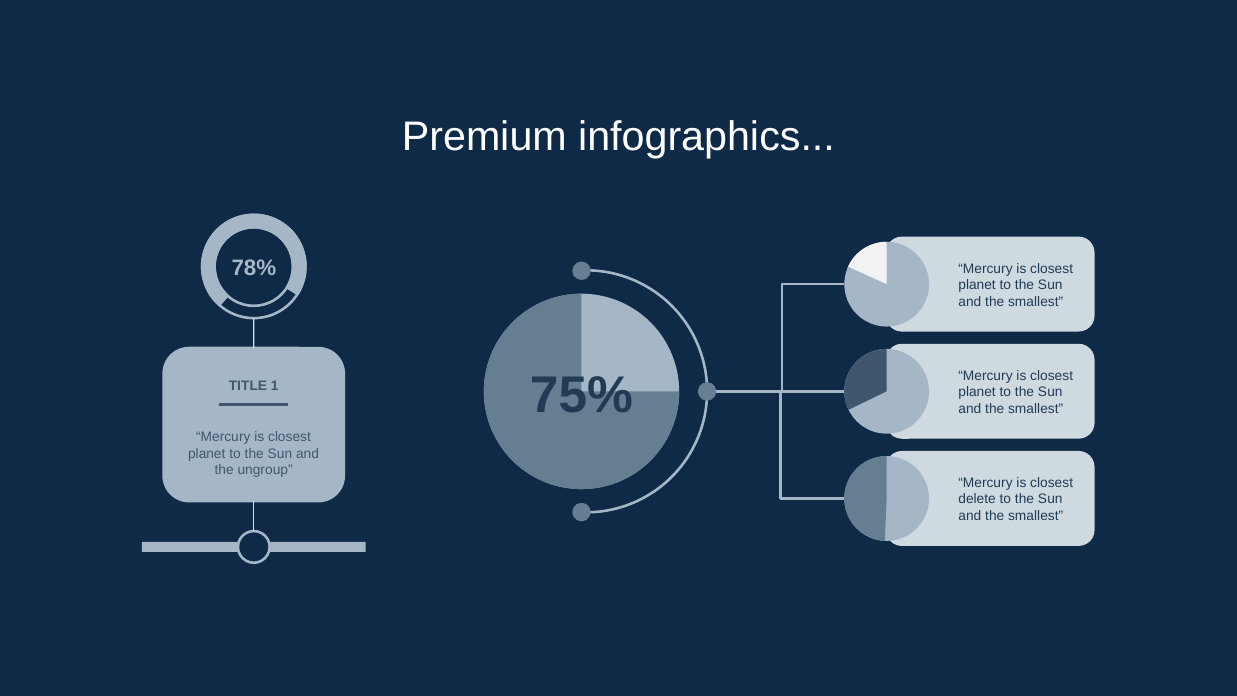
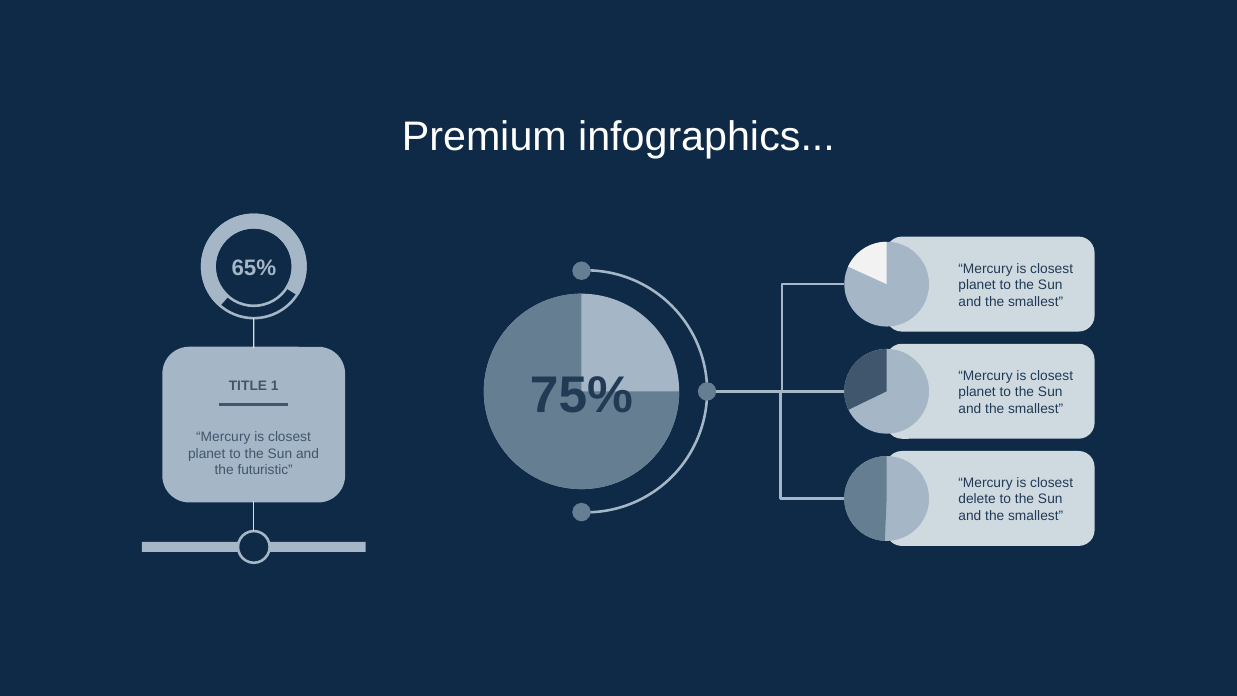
78%: 78% -> 65%
ungroup: ungroup -> futuristic
